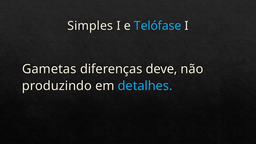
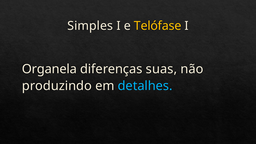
Telófase colour: light blue -> yellow
Gametas: Gametas -> Organela
deve: deve -> suas
